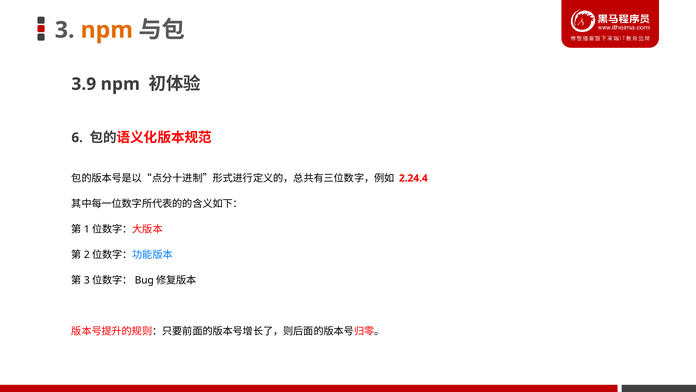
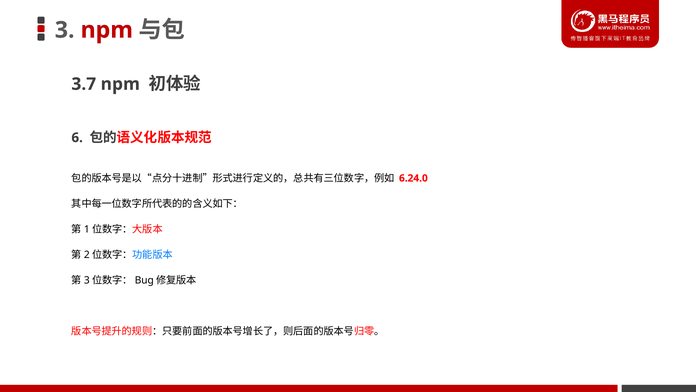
npm at (107, 30) colour: orange -> red
3.9: 3.9 -> 3.7
2.24.4: 2.24.4 -> 6.24.0
